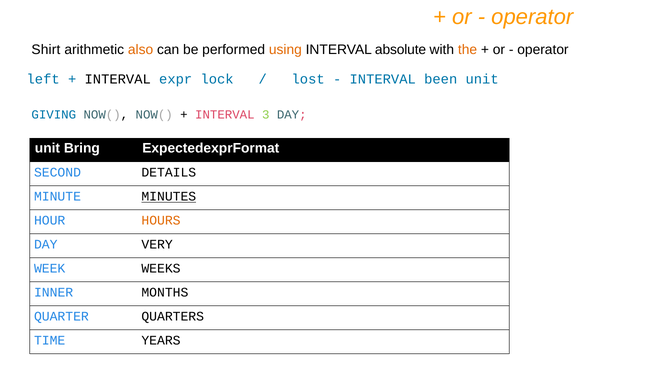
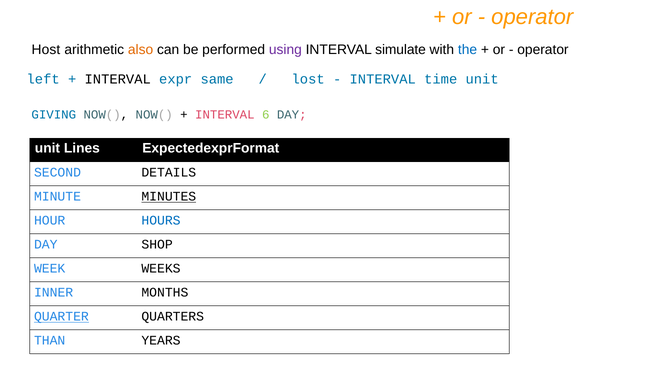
Shirt: Shirt -> Host
using colour: orange -> purple
absolute: absolute -> simulate
the colour: orange -> blue
lock: lock -> same
been: been -> time
3: 3 -> 6
Bring: Bring -> Lines
HOURS colour: orange -> blue
VERY: VERY -> SHOP
QUARTER underline: none -> present
TIME: TIME -> THAN
